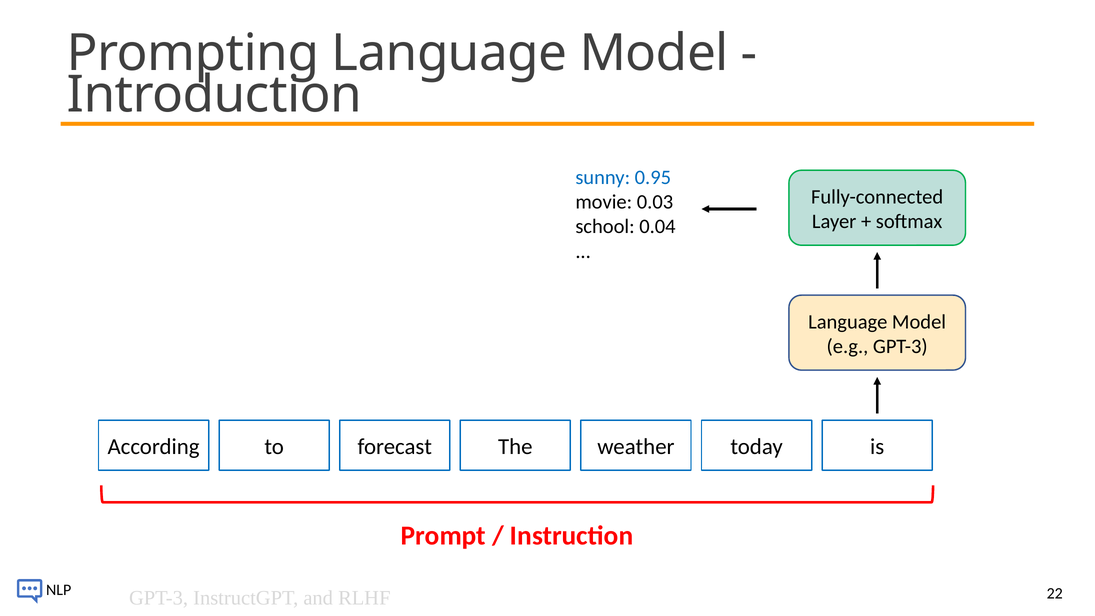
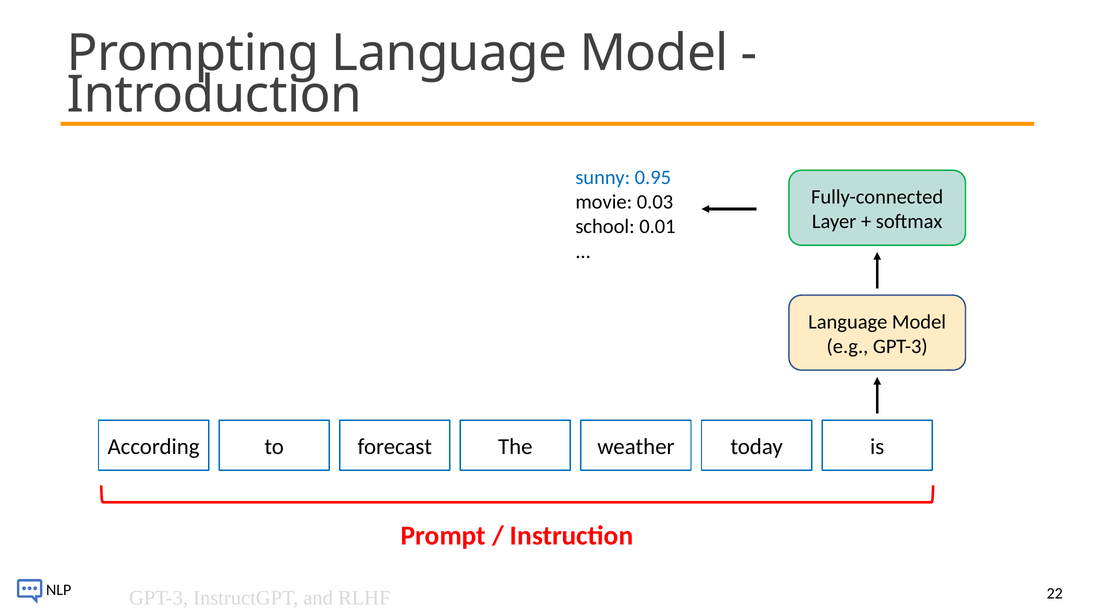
0.04: 0.04 -> 0.01
